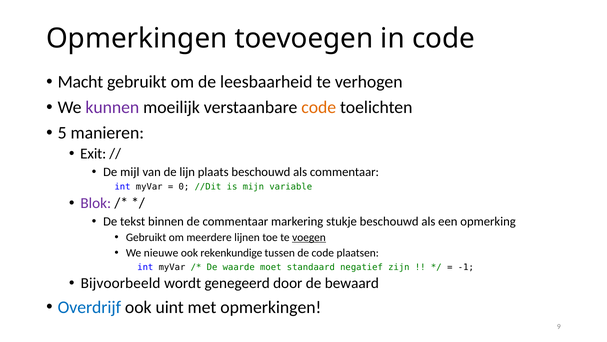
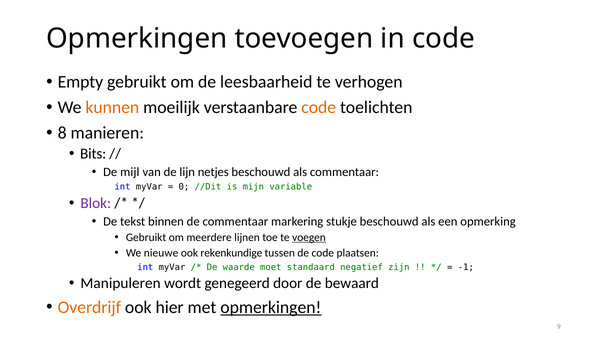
Macht: Macht -> Empty
kunnen colour: purple -> orange
5: 5 -> 8
Exit: Exit -> Bits
plaats: plaats -> netjes
Bijvoorbeeld: Bijvoorbeeld -> Manipuleren
Overdrijf colour: blue -> orange
uint: uint -> hier
opmerkingen at (271, 307) underline: none -> present
